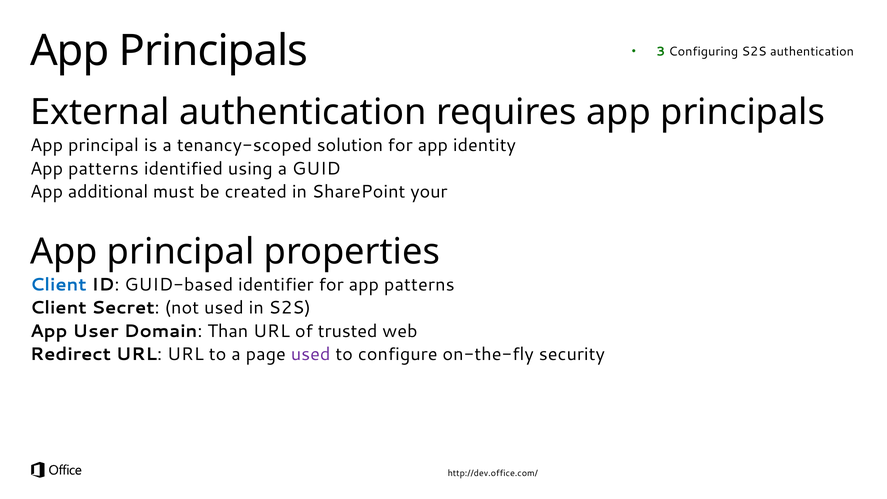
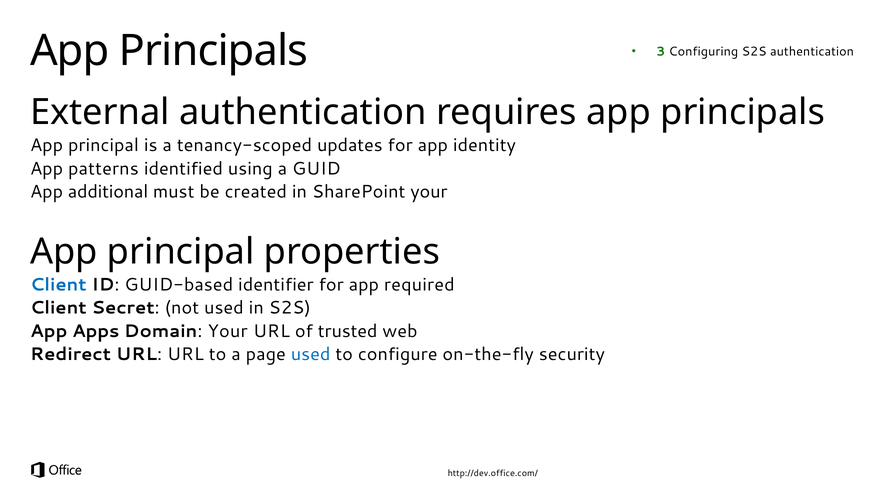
solution: solution -> updates
for app patterns: patterns -> required
User: User -> Apps
Domain Than: Than -> Your
used at (311, 354) colour: purple -> blue
